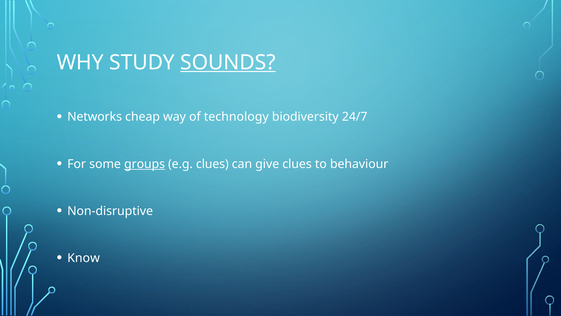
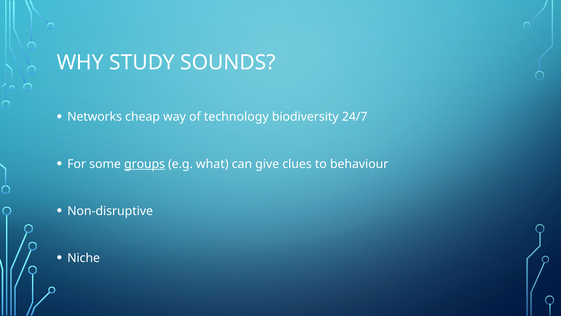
SOUNDS underline: present -> none
e.g clues: clues -> what
Know: Know -> Niche
